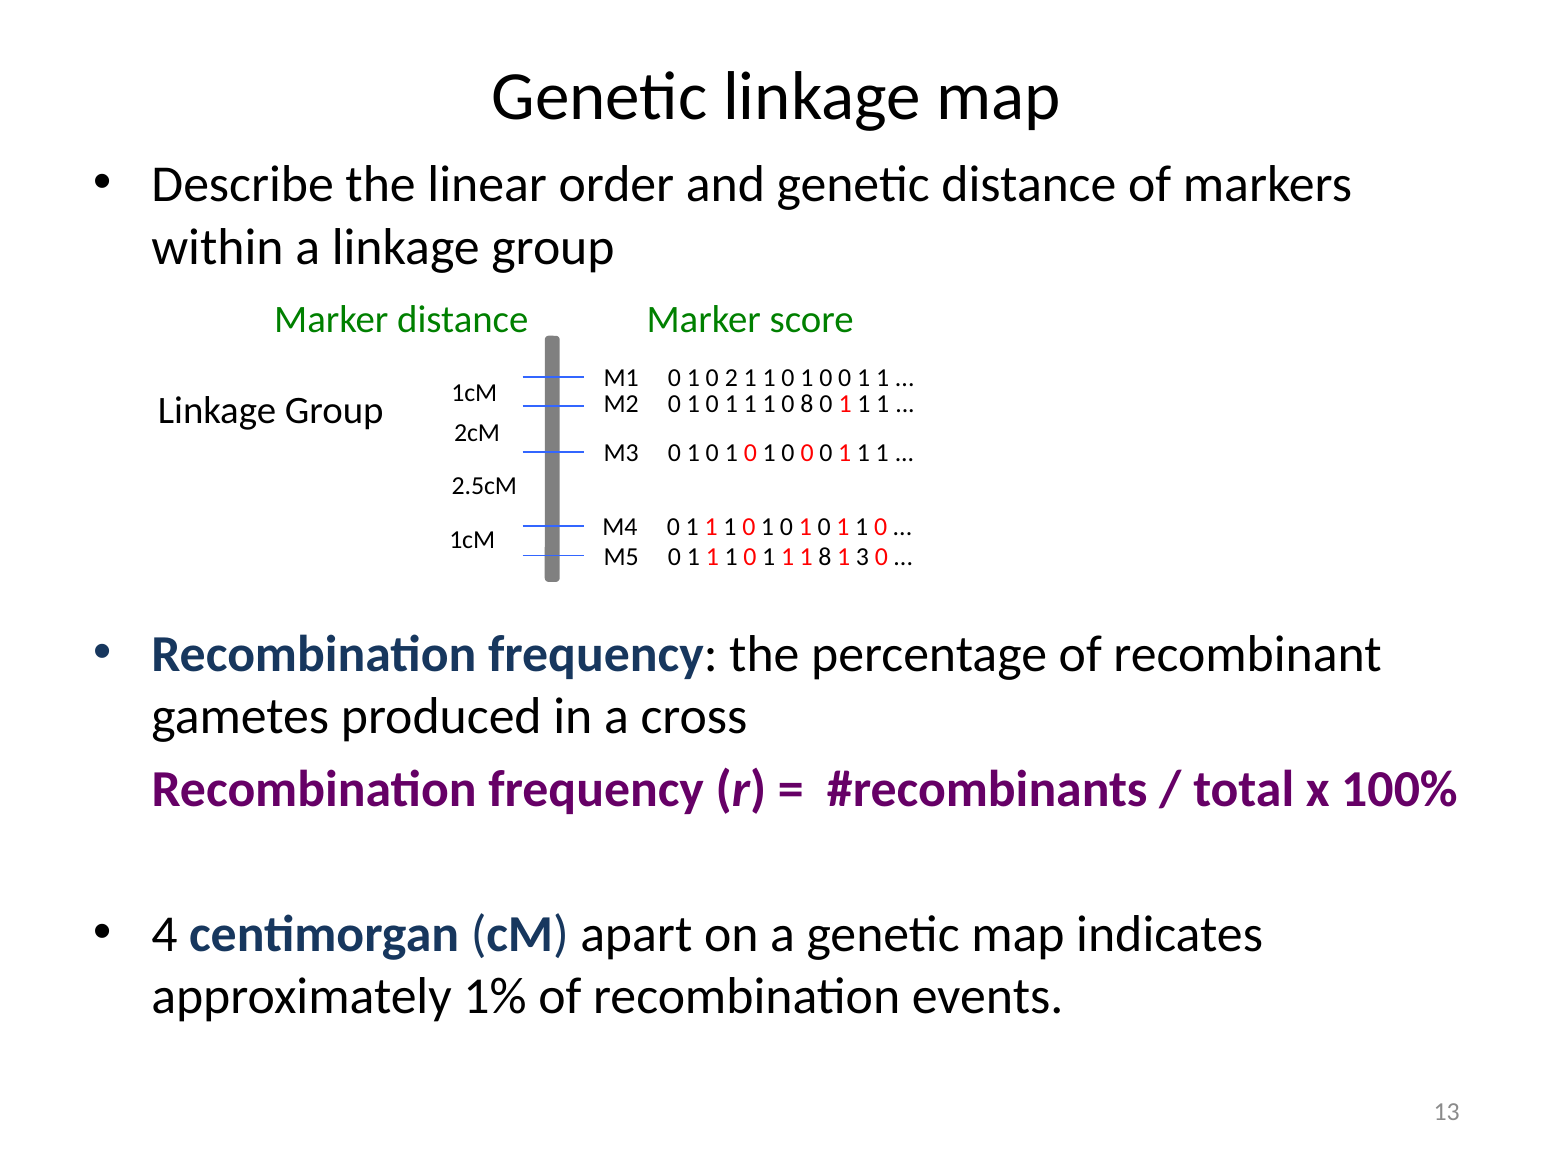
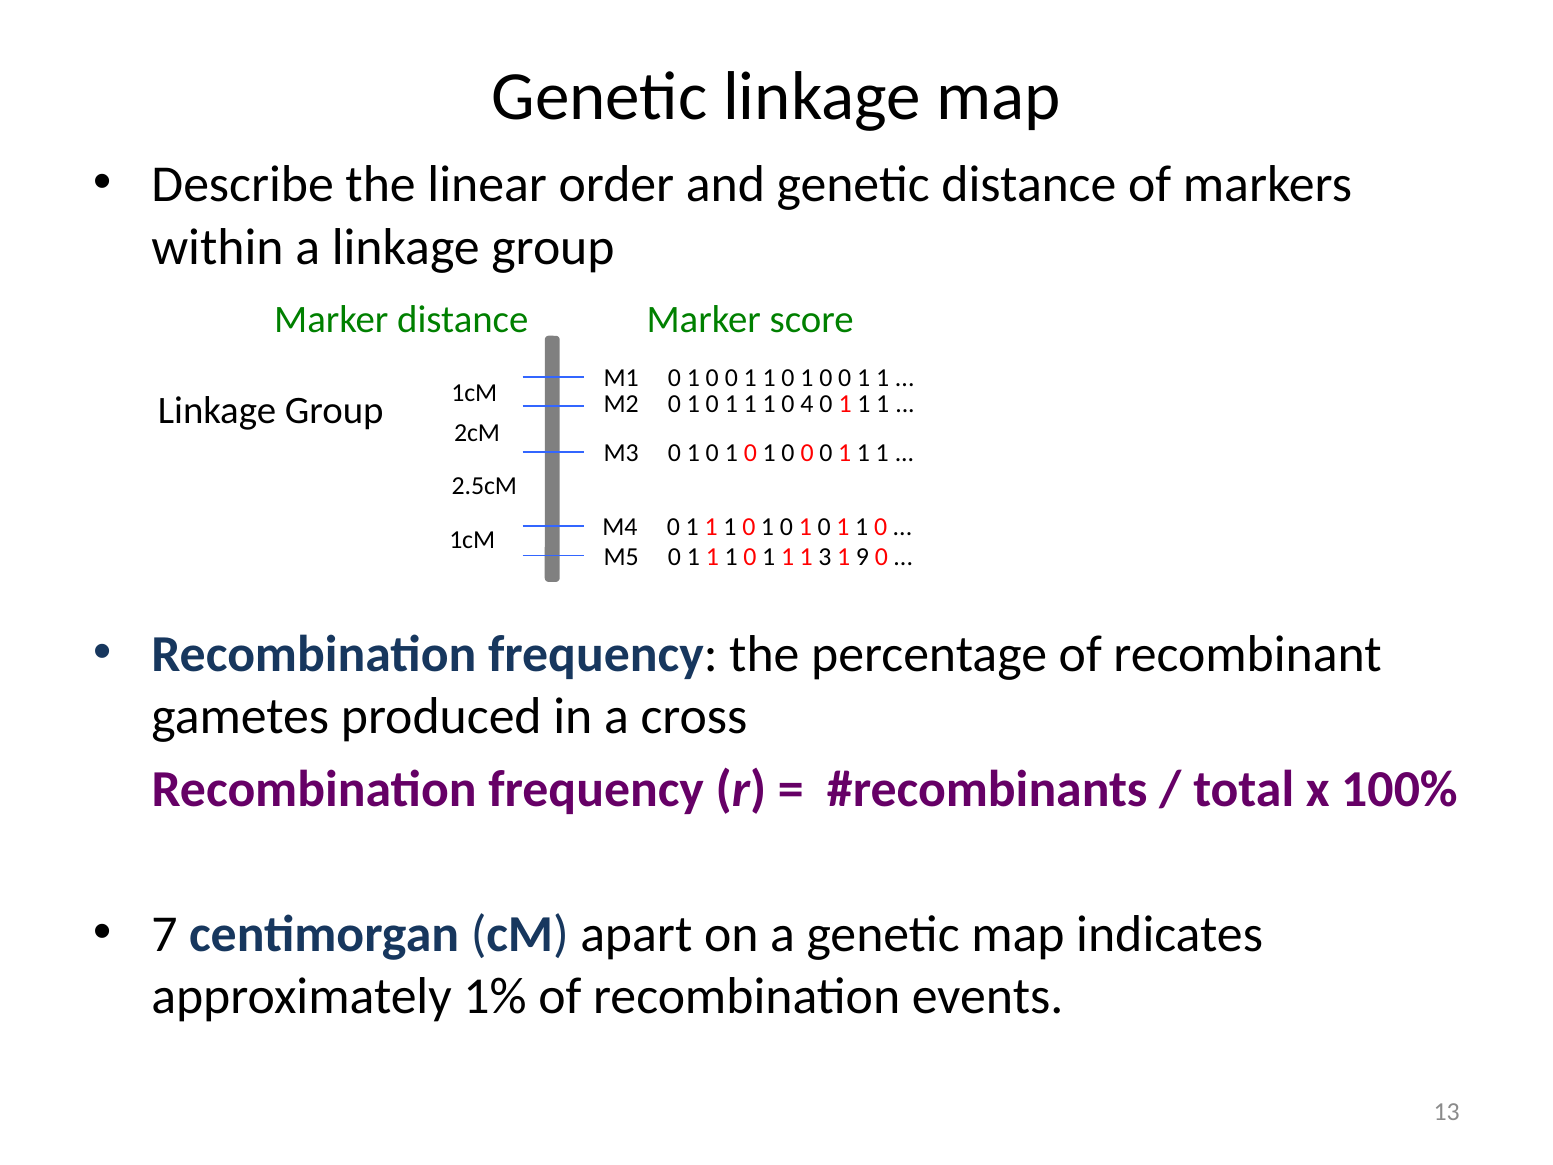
2 at (731, 378): 2 -> 0
0 8: 8 -> 4
1 8: 8 -> 3
3: 3 -> 9
4: 4 -> 7
